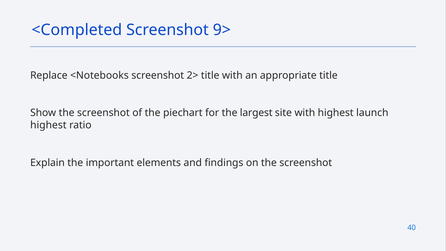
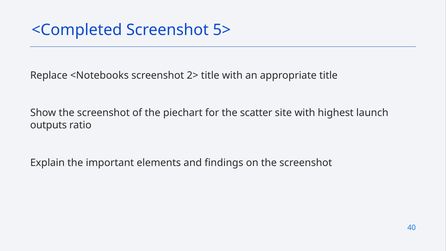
9>: 9> -> 5>
largest: largest -> scatter
highest at (48, 125): highest -> outputs
